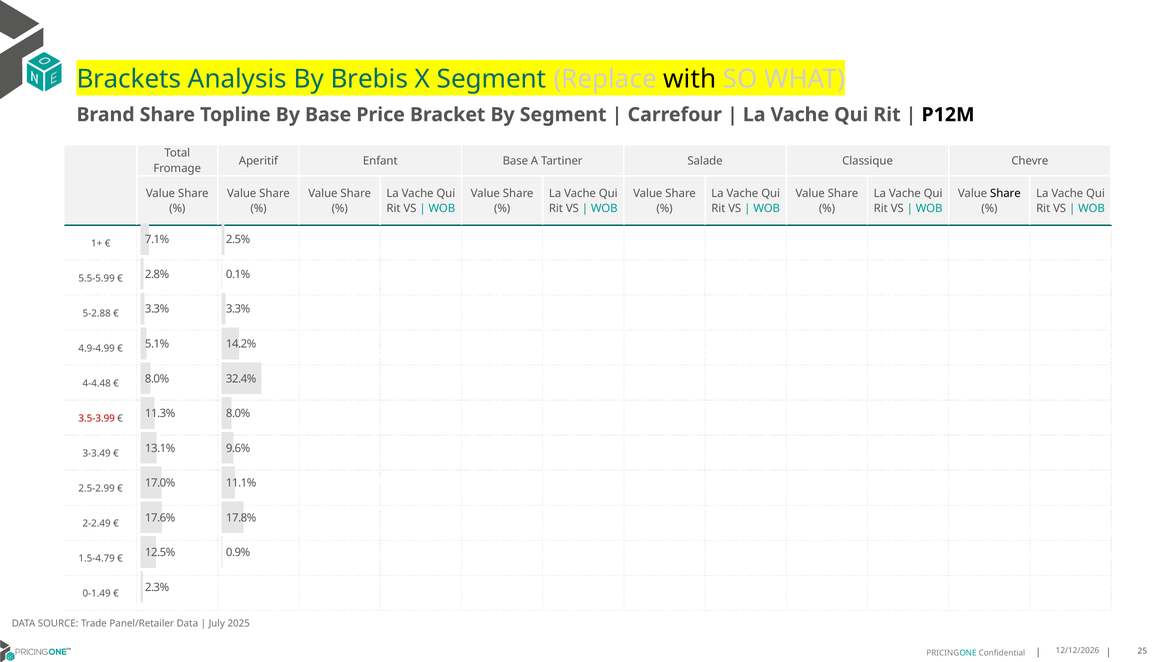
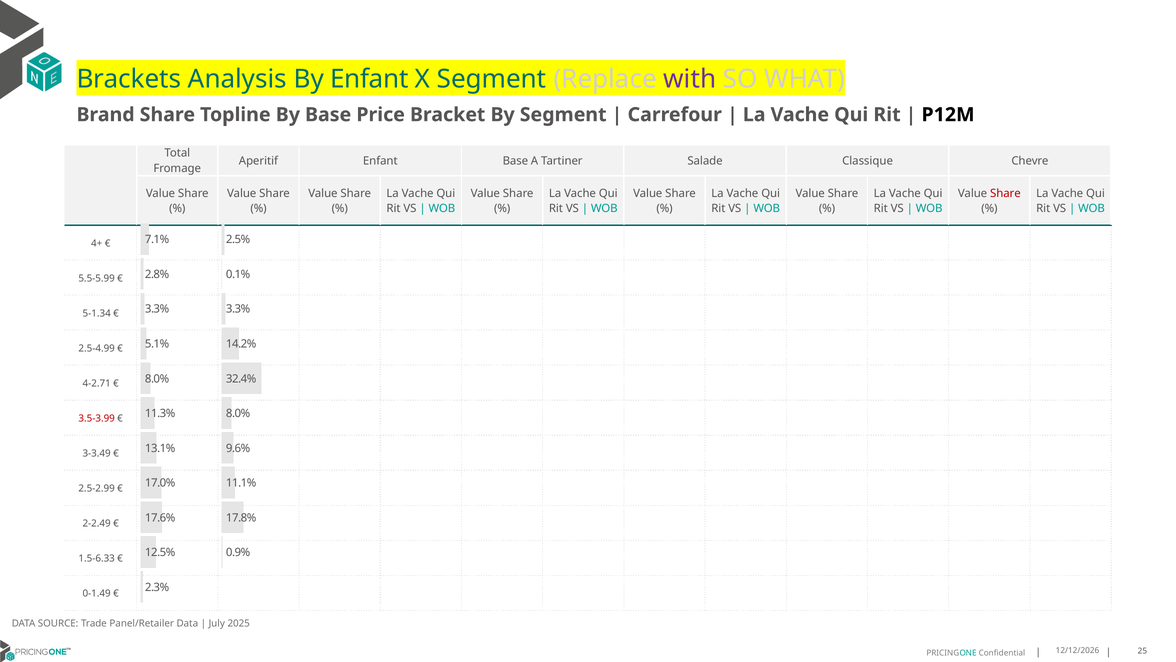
By Brebis: Brebis -> Enfant
with colour: black -> purple
Share at (1005, 193) colour: black -> red
1+: 1+ -> 4+
5-2.88: 5-2.88 -> 5-1.34
4.9-4.99: 4.9-4.99 -> 2.5-4.99
4-4.48: 4-4.48 -> 4-2.71
1.5-4.79: 1.5-4.79 -> 1.5-6.33
